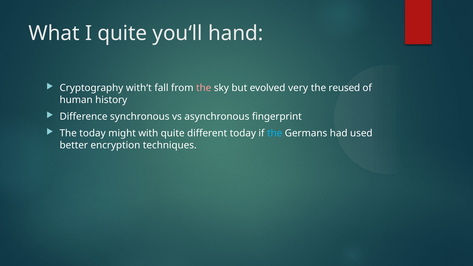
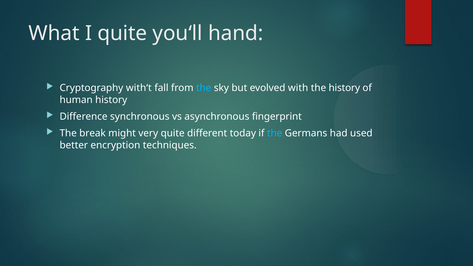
the at (204, 88) colour: pink -> light blue
very: very -> with
the reused: reused -> history
The today: today -> break
with: with -> very
